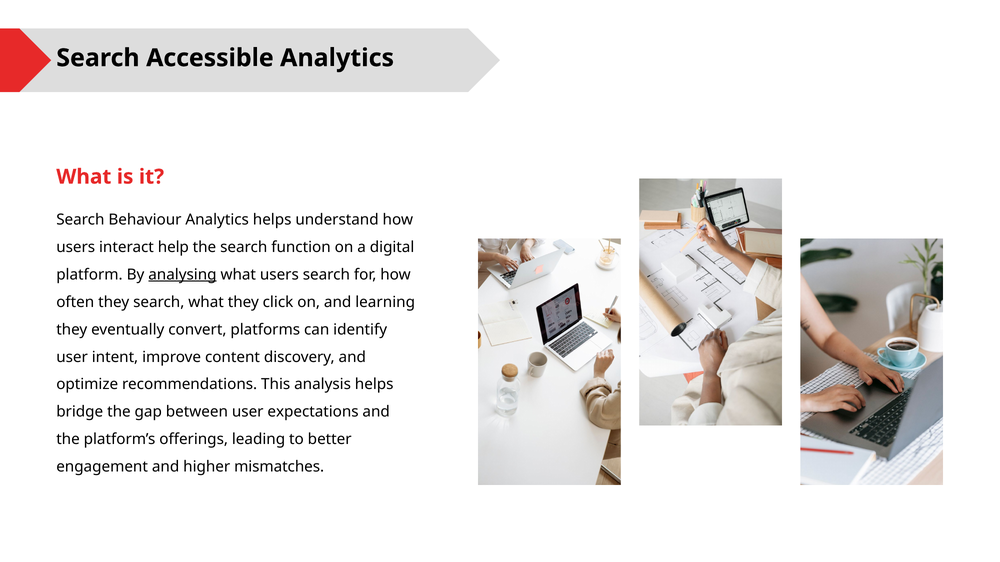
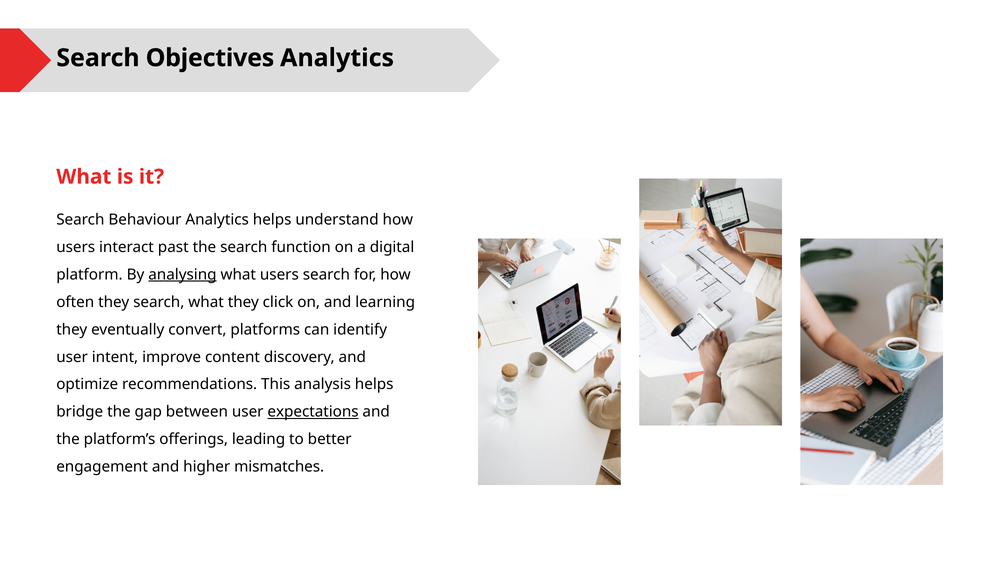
Accessible: Accessible -> Objectives
help: help -> past
expectations underline: none -> present
